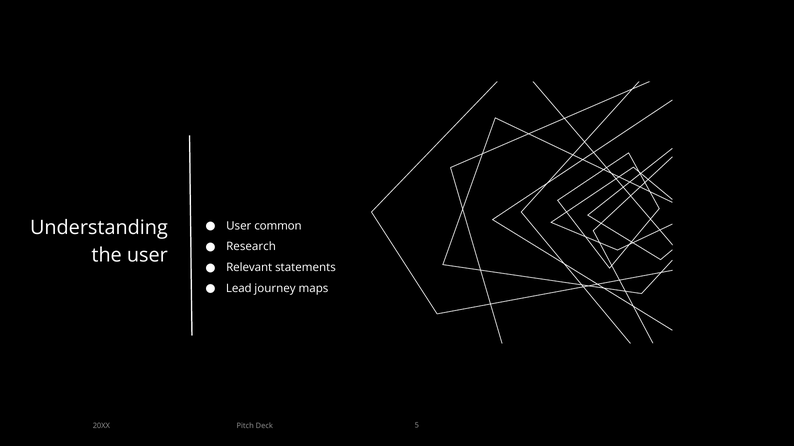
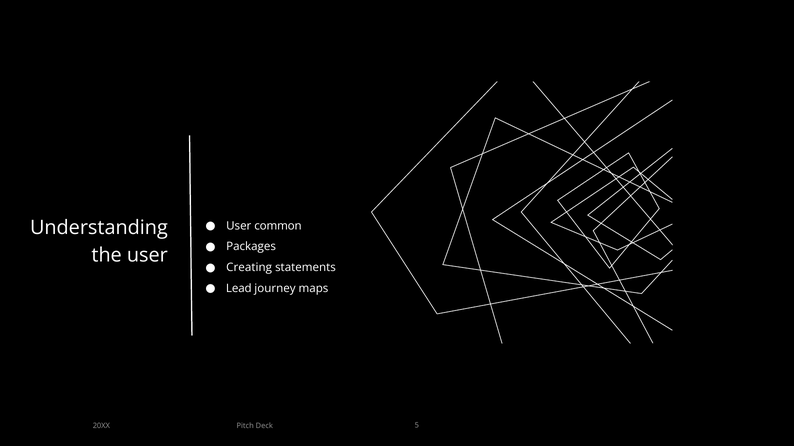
Research: Research -> Packages
Relevant: Relevant -> Creating
